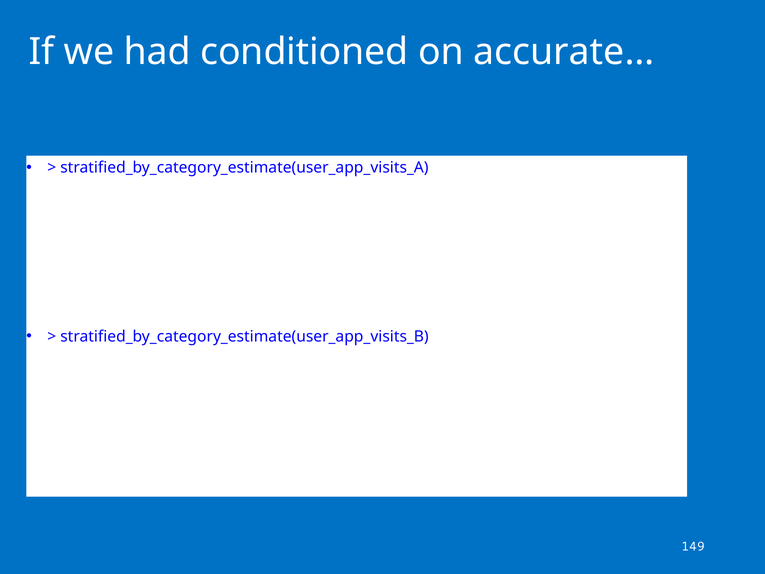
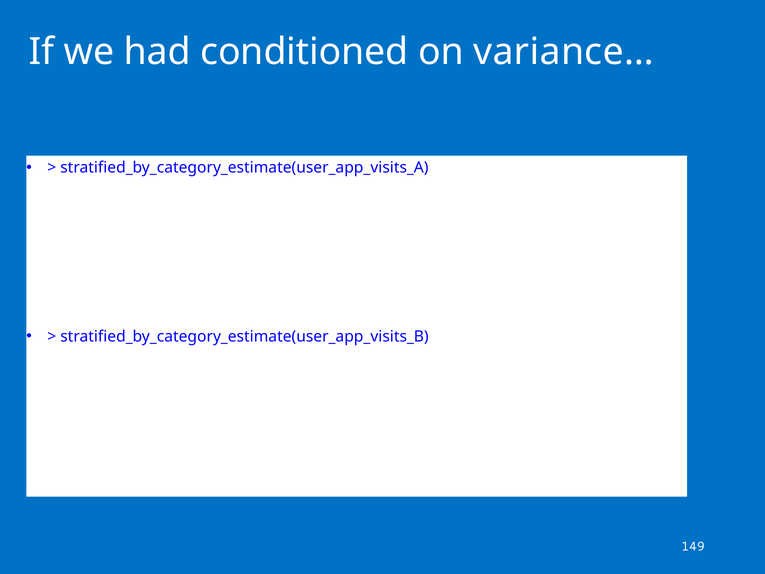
accurate…: accurate… -> variance…
